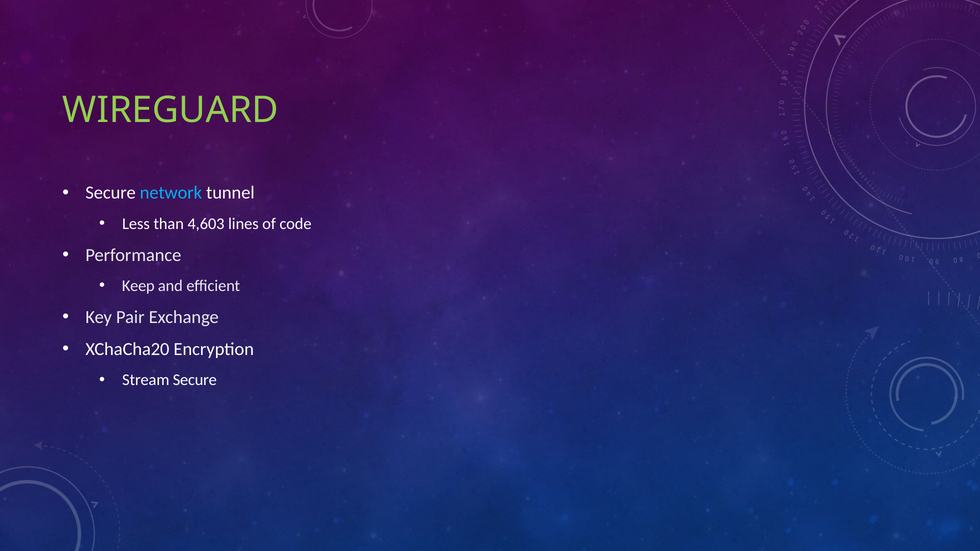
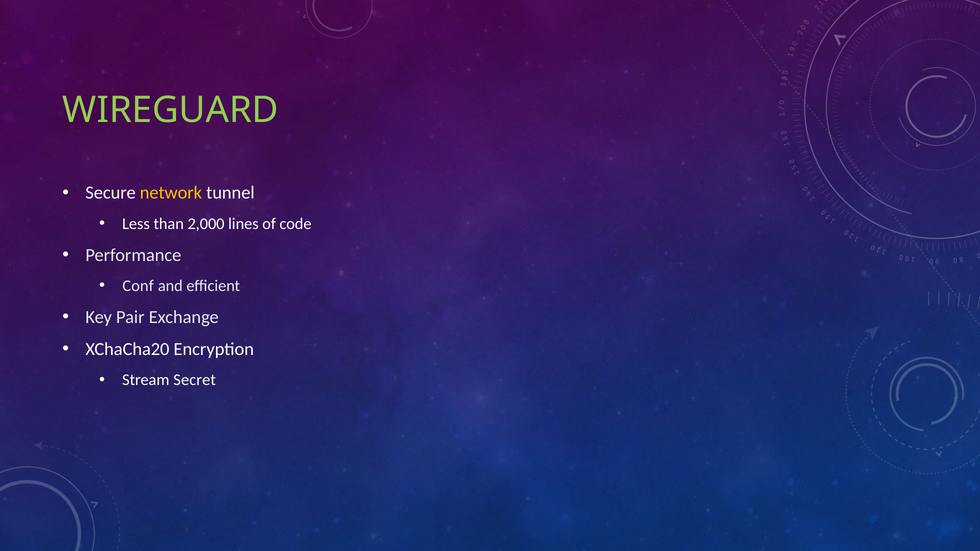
network colour: light blue -> yellow
4,603: 4,603 -> 2,000
Keep: Keep -> Conf
Stream Secure: Secure -> Secret
